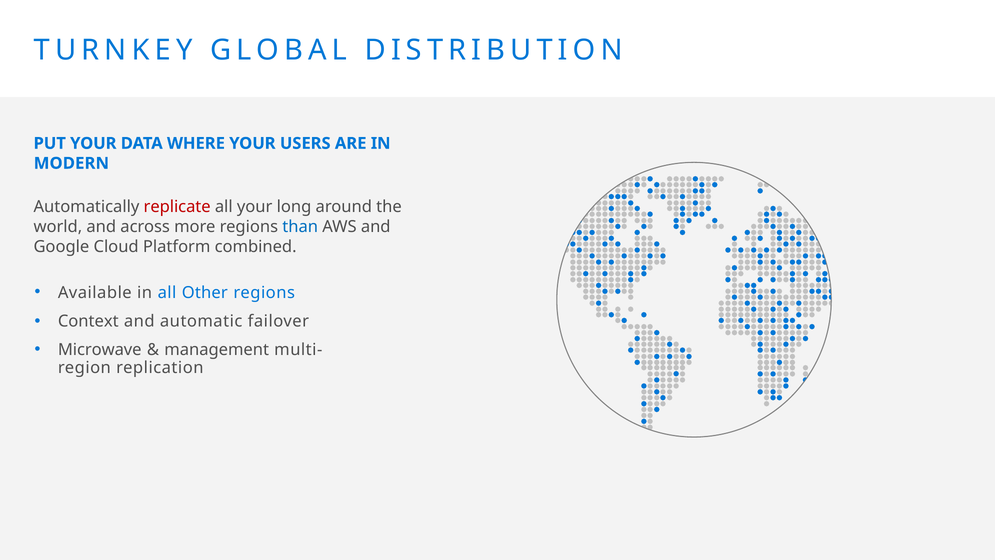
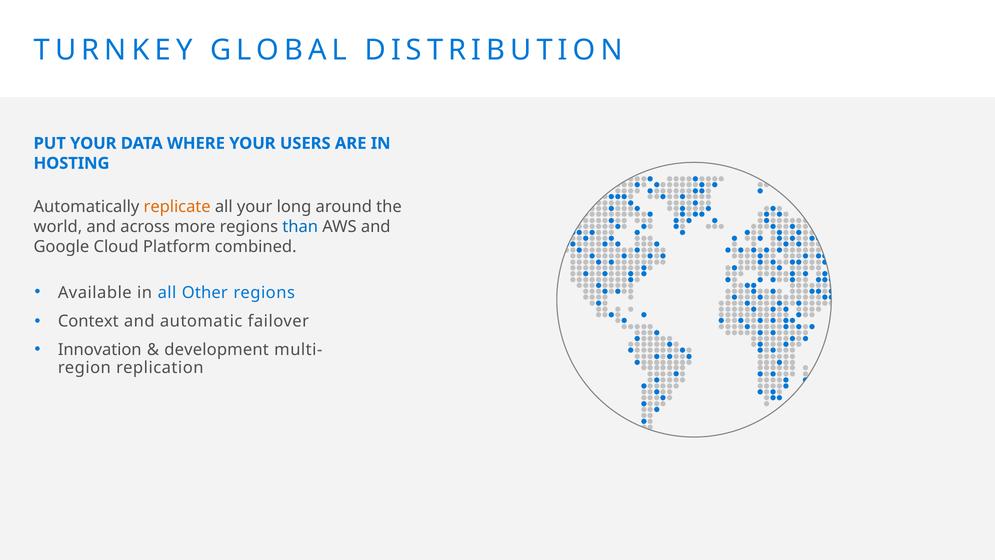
MODERN: MODERN -> HOSTING
replicate colour: red -> orange
Microwave: Microwave -> Innovation
management: management -> development
